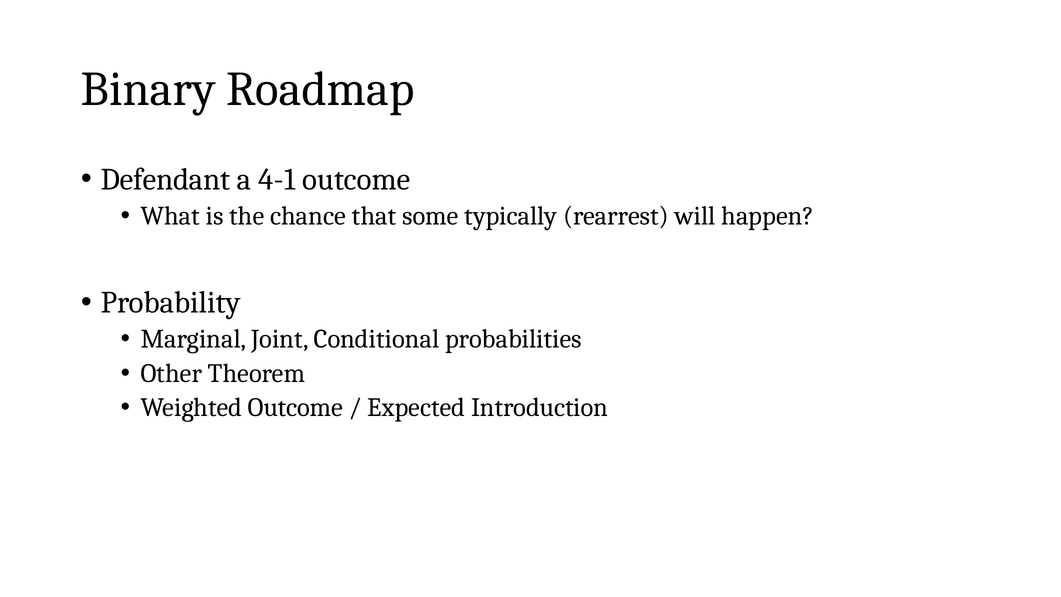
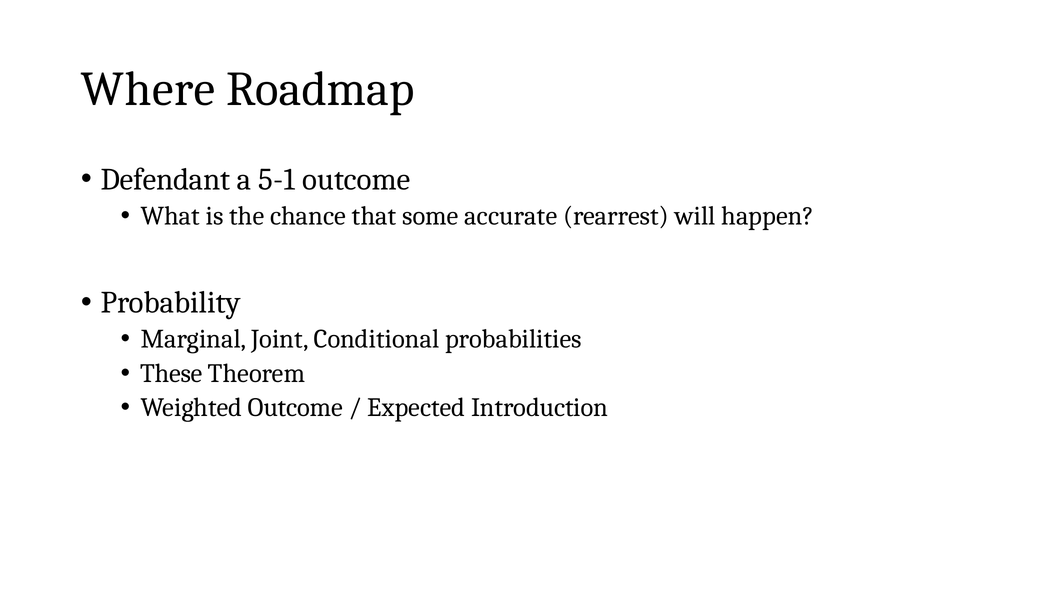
Binary: Binary -> Where
4-1: 4-1 -> 5-1
typically: typically -> accurate
Other: Other -> These
